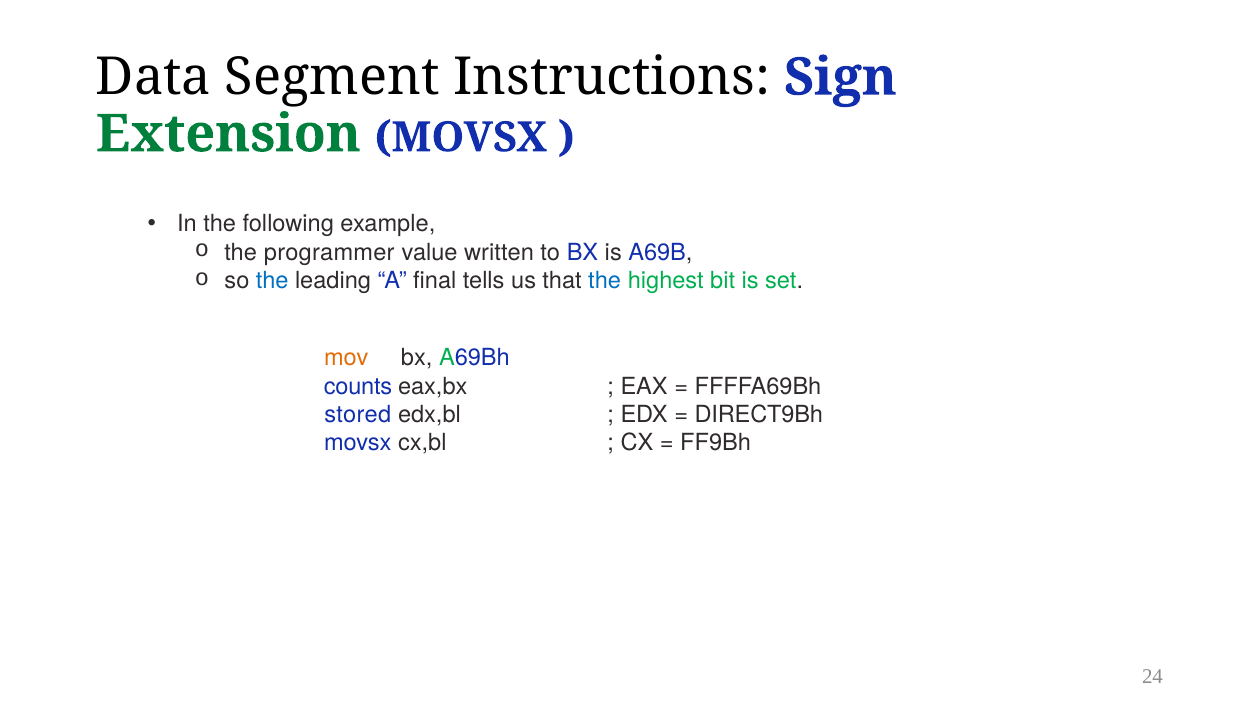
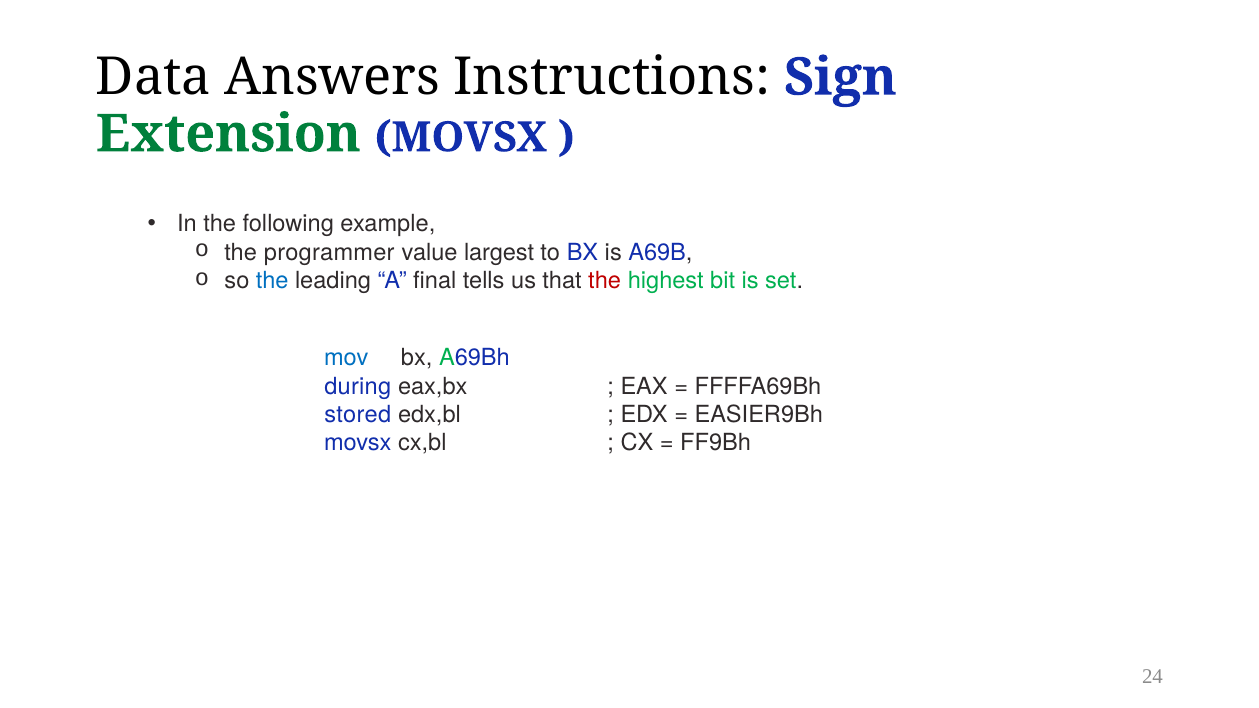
Segment: Segment -> Answers
written: written -> largest
the at (605, 281) colour: blue -> red
mov colour: orange -> blue
counts: counts -> during
DIRECT9Bh: DIRECT9Bh -> EASIER9Bh
